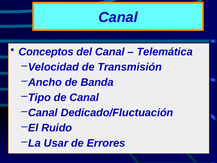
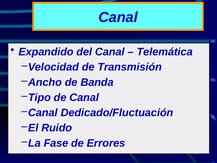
Conceptos: Conceptos -> Expandido
Usar: Usar -> Fase
